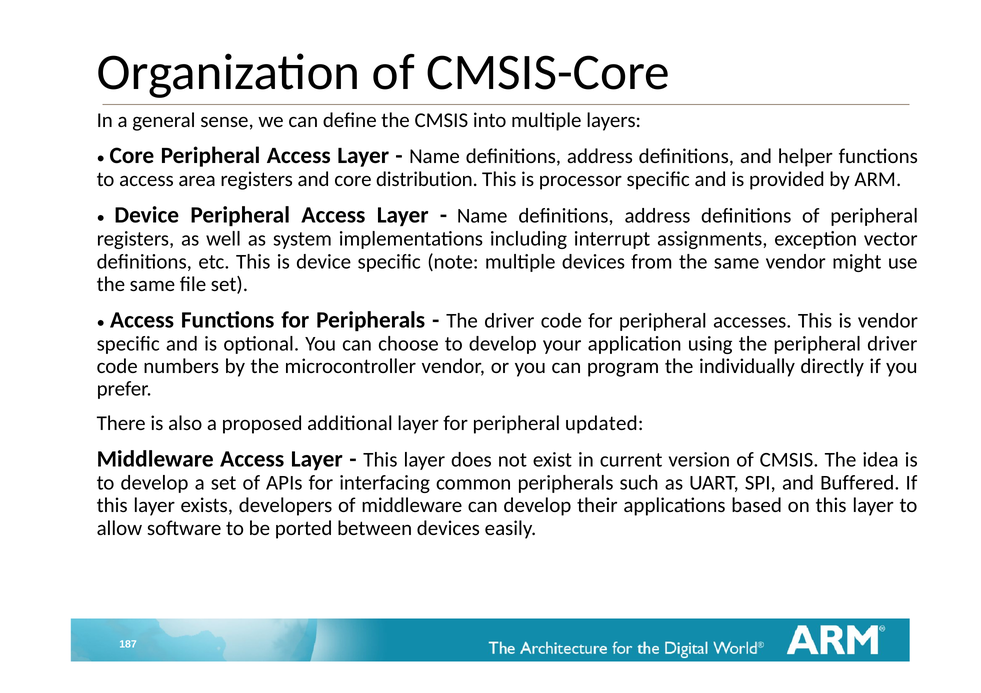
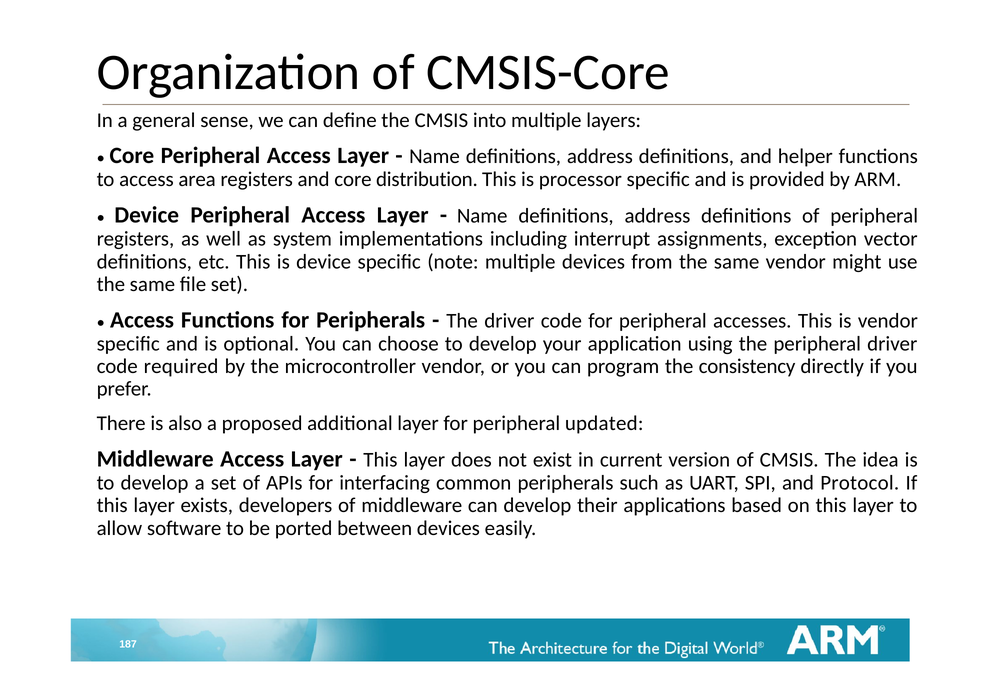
numbers: numbers -> required
individually: individually -> consistency
Buffered: Buffered -> Protocol
